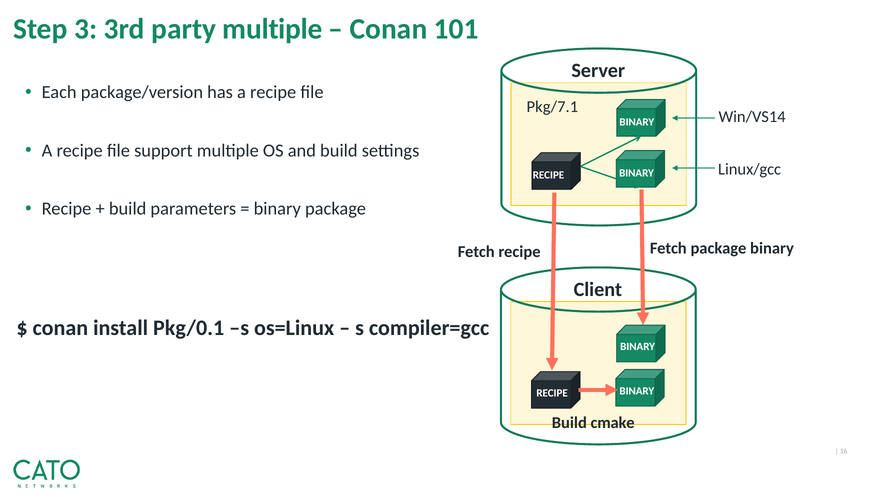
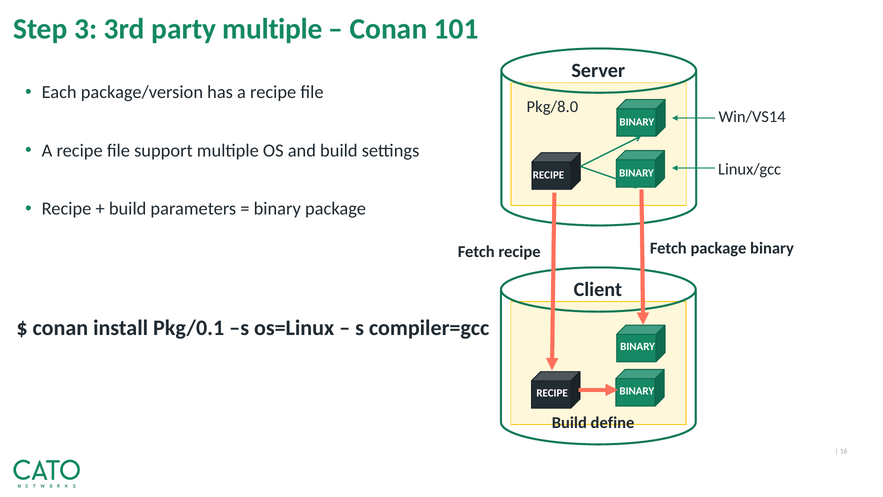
Pkg/7.1: Pkg/7.1 -> Pkg/8.0
cmake: cmake -> define
